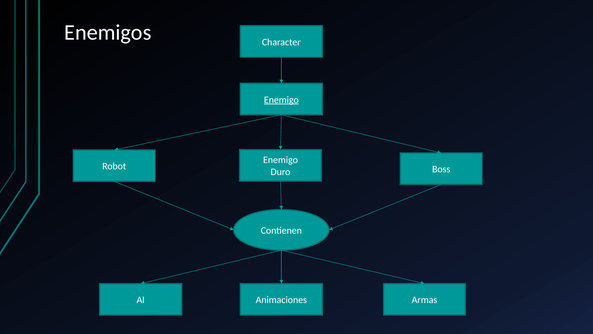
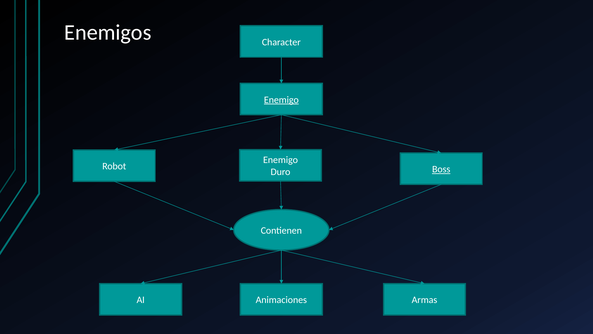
Boss underline: none -> present
